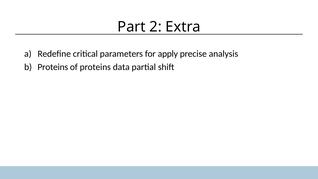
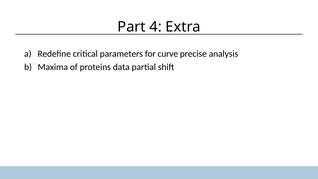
2: 2 -> 4
apply: apply -> curve
Proteins at (53, 67): Proteins -> Maxima
